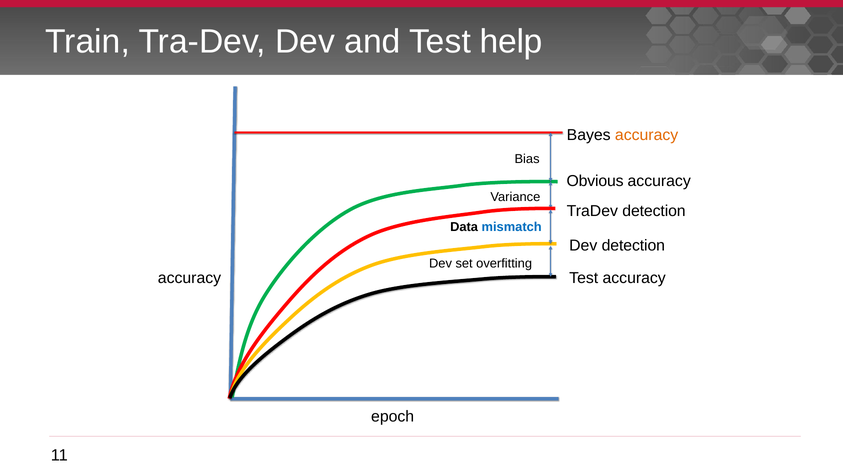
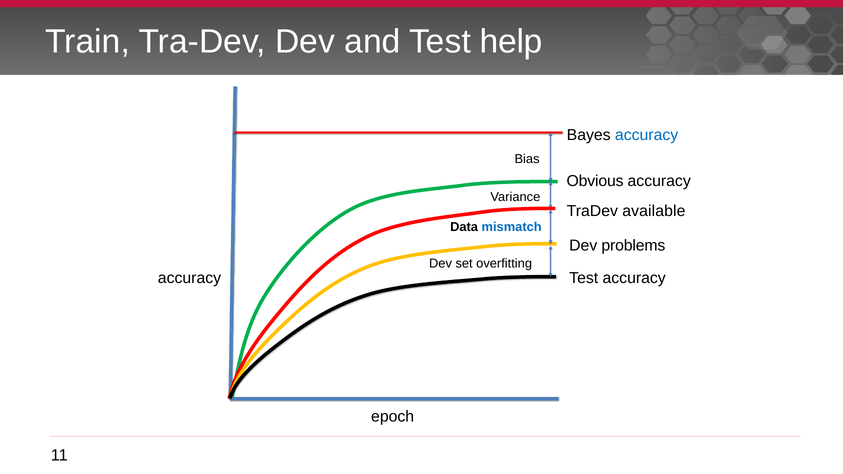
accuracy at (647, 135) colour: orange -> blue
TraDev detection: detection -> available
Dev detection: detection -> problems
